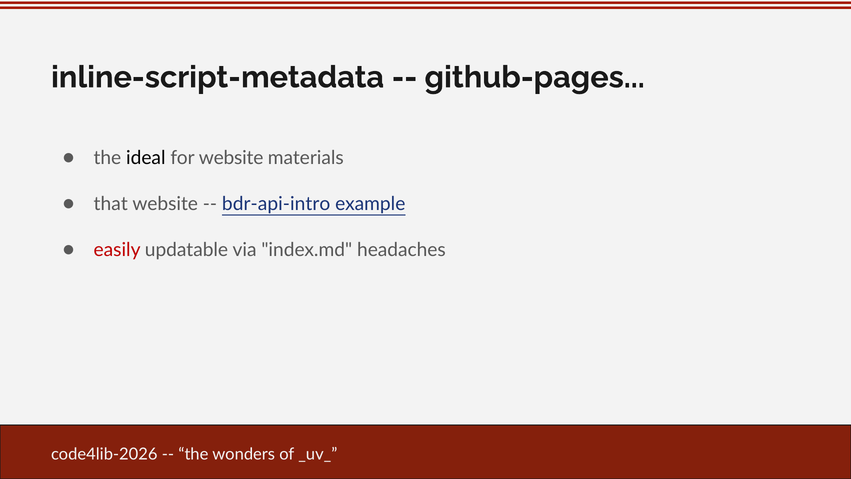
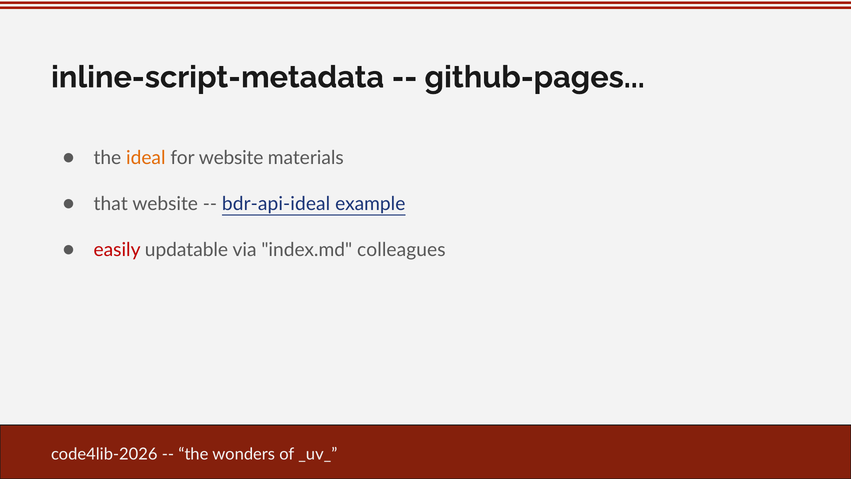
ideal colour: black -> orange
bdr-api-intro: bdr-api-intro -> bdr-api-ideal
headaches: headaches -> colleagues
